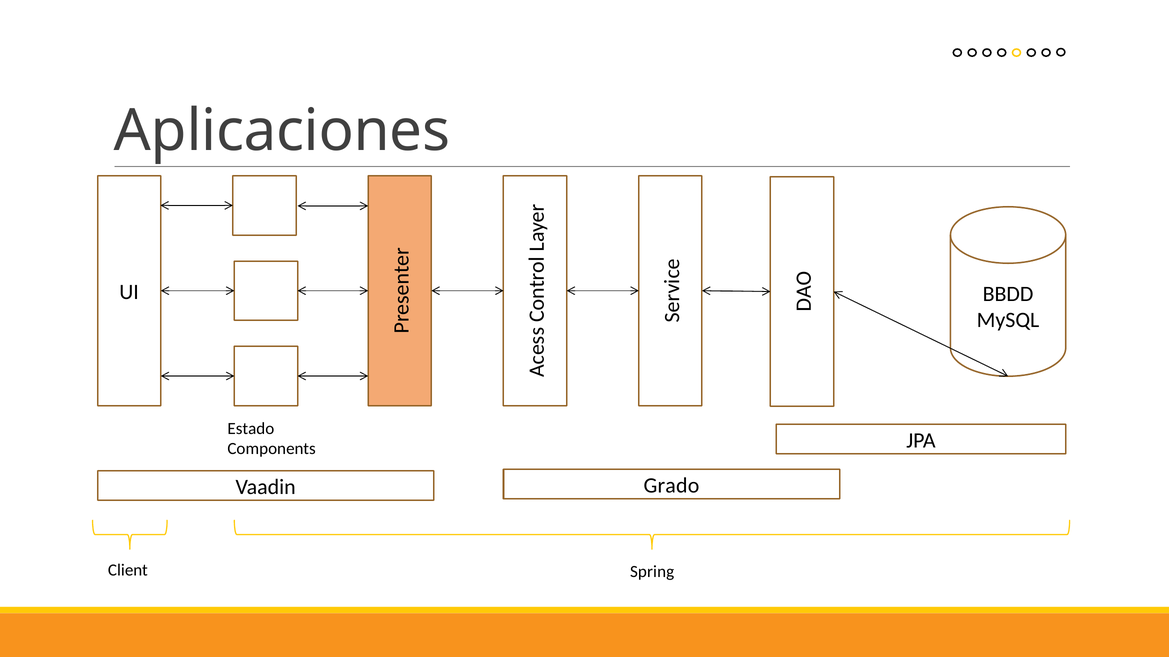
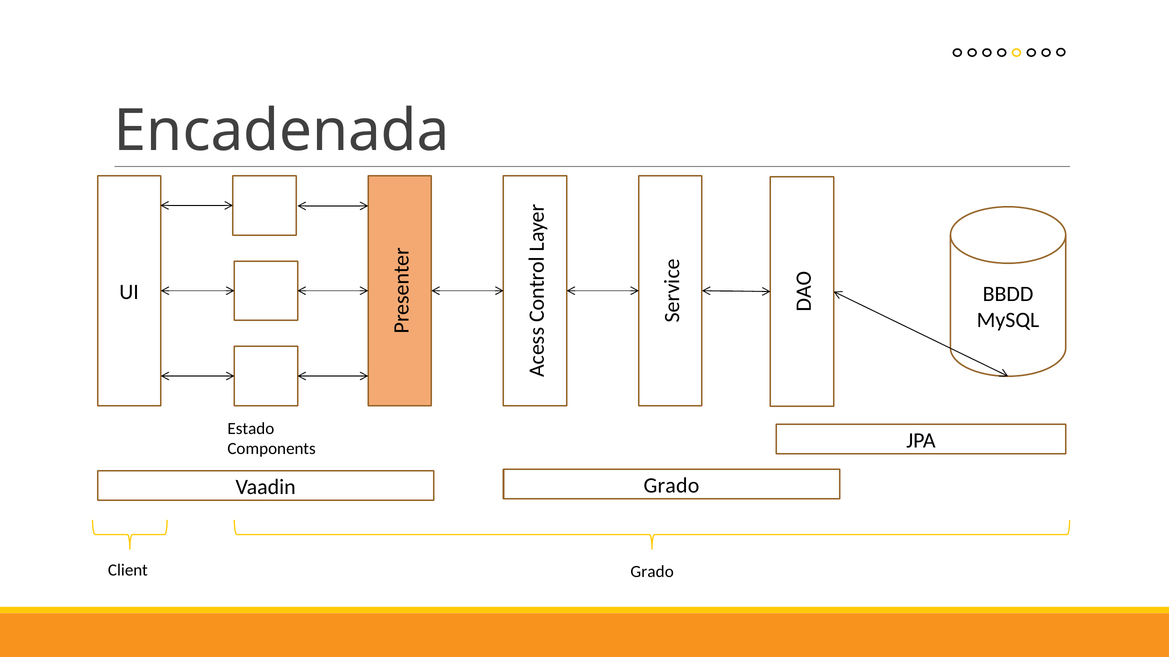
Aplicaciones: Aplicaciones -> Encadenada
Client Spring: Spring -> Grado
